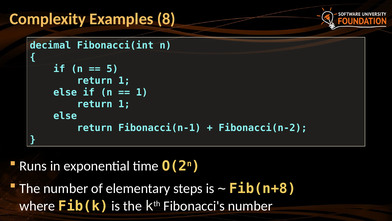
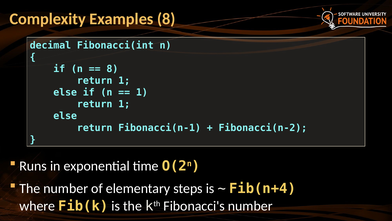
5 at (112, 69): 5 -> 8
Fib(n+8: Fib(n+8 -> Fib(n+4
